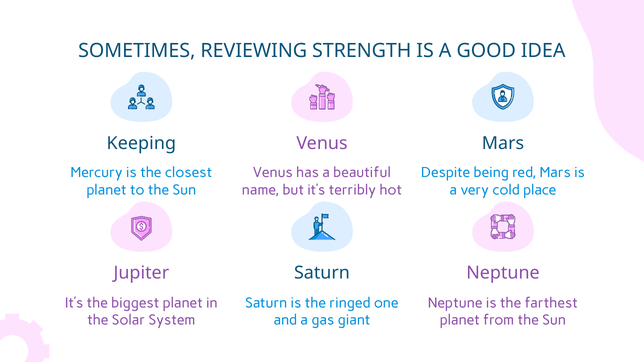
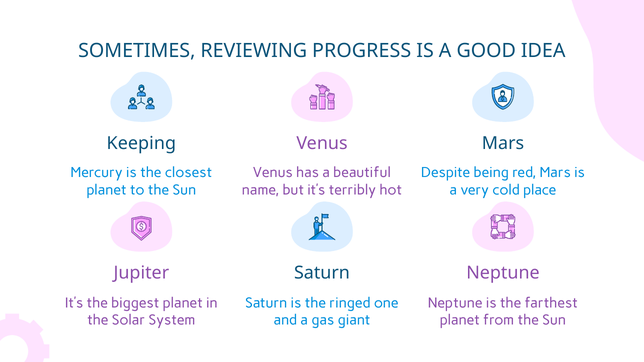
STRENGTH: STRENGTH -> PROGRESS
